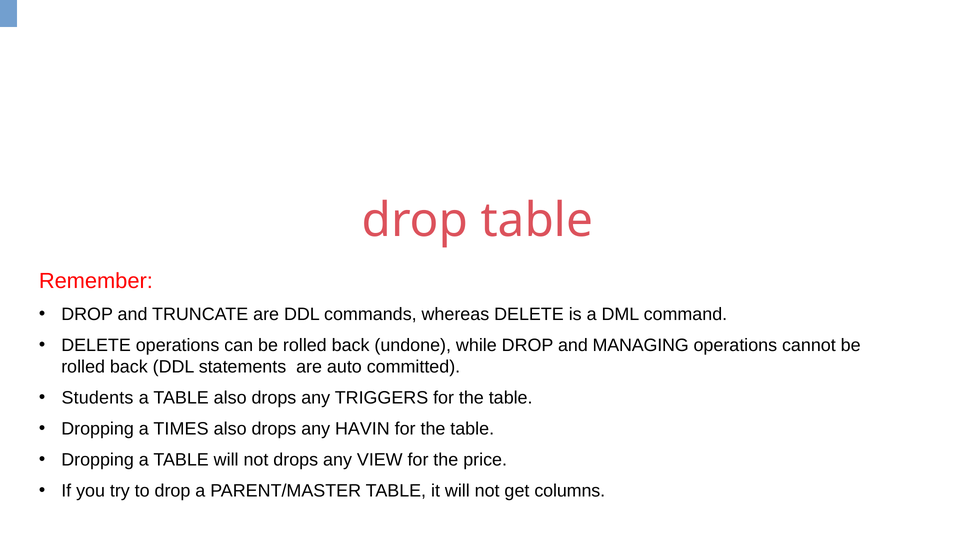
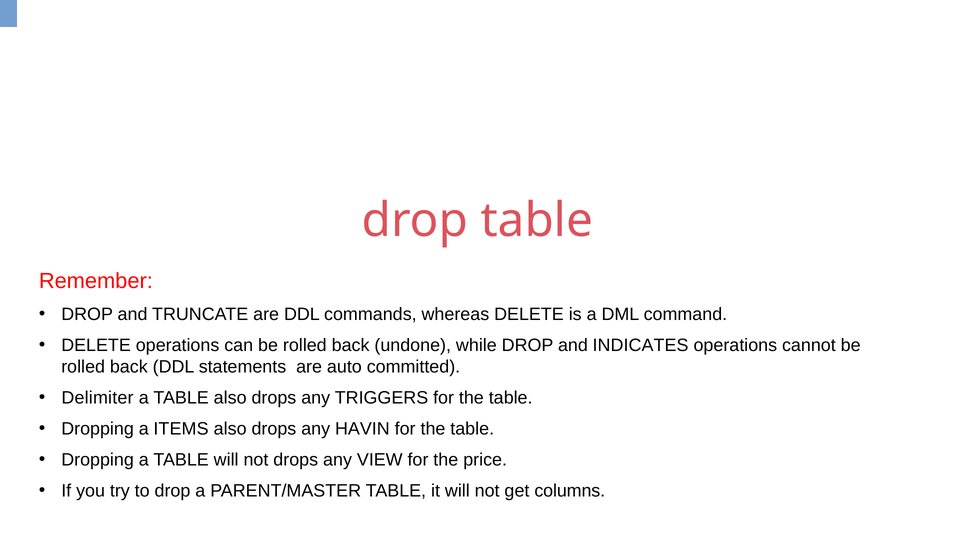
MANAGING: MANAGING -> INDICATES
Students: Students -> Delimiter
TIMES: TIMES -> ITEMS
